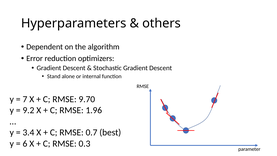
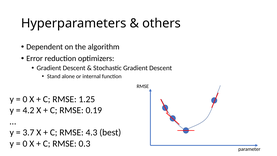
7 at (25, 99): 7 -> 0
9.70: 9.70 -> 1.25
9.2: 9.2 -> 4.2
1.96: 1.96 -> 0.19
3.4: 3.4 -> 3.7
0.7: 0.7 -> 4.3
6 at (25, 143): 6 -> 0
